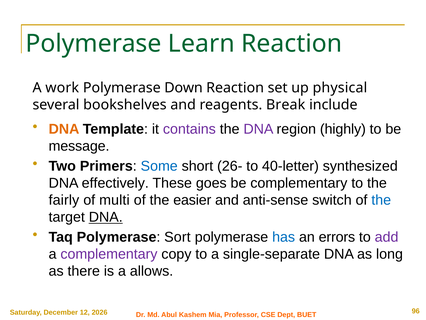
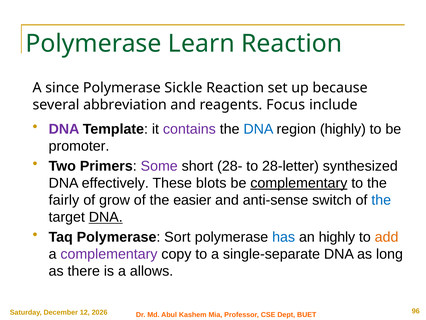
work: work -> since
Down: Down -> Sickle
physical: physical -> because
bookshelves: bookshelves -> abbreviation
Break: Break -> Focus
DNA at (64, 129) colour: orange -> purple
DNA at (258, 129) colour: purple -> blue
message: message -> promoter
Some colour: blue -> purple
26-: 26- -> 28-
40-letter: 40-letter -> 28-letter
goes: goes -> blots
complementary at (299, 183) underline: none -> present
multi: multi -> grow
an errors: errors -> highly
add colour: purple -> orange
